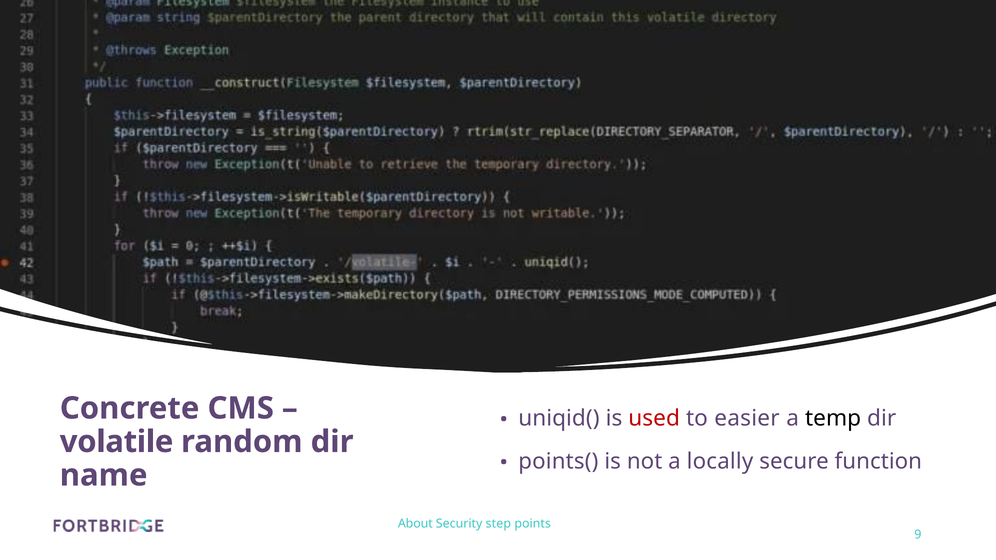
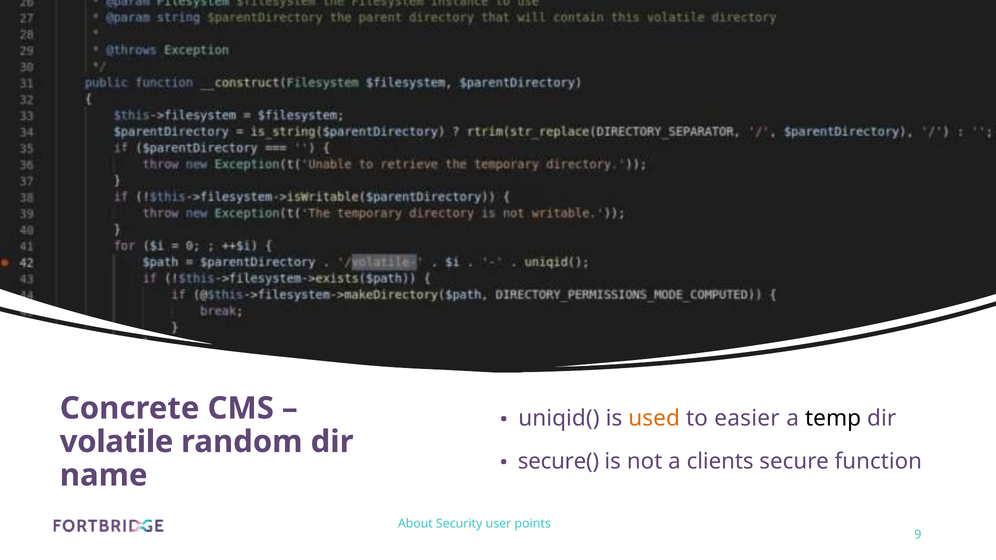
used colour: red -> orange
points(: points( -> secure(
locally: locally -> clients
step: step -> user
